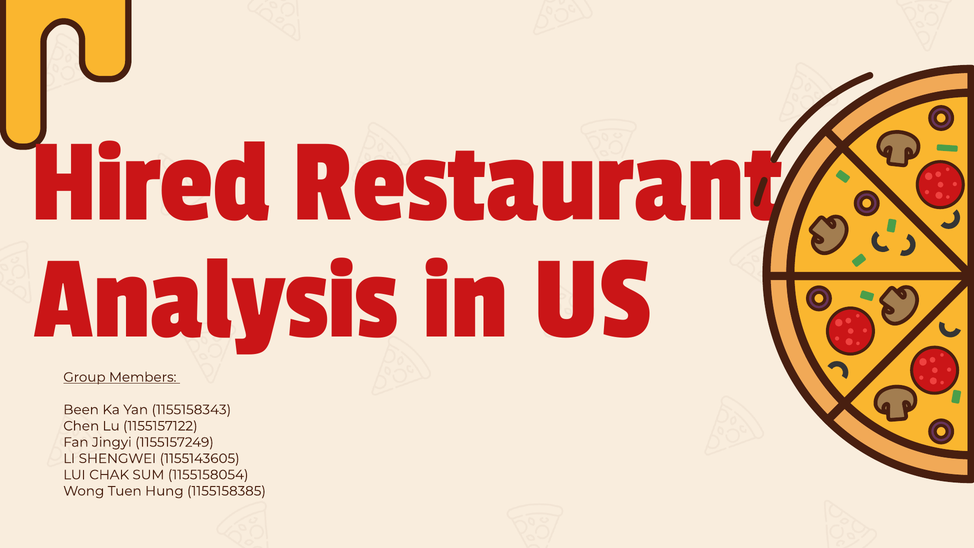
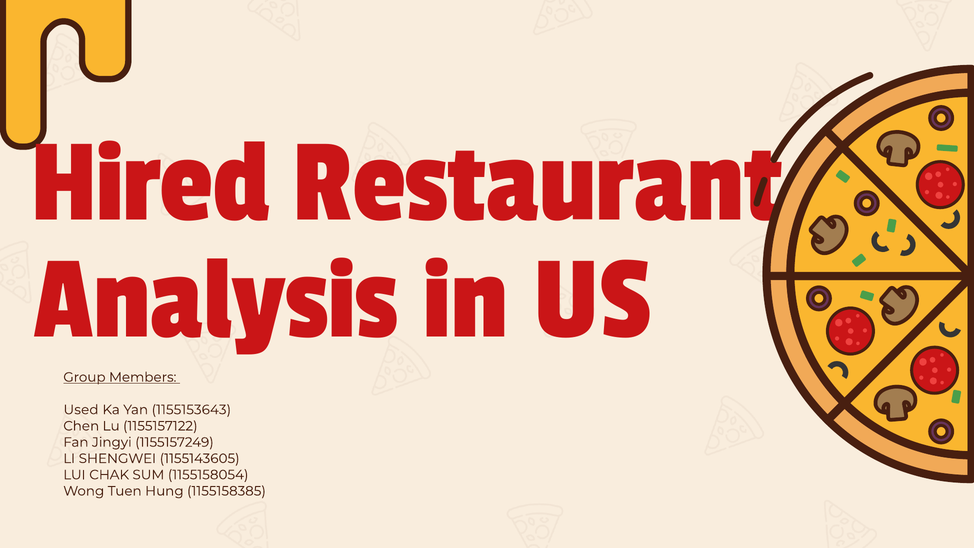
Been: Been -> Used
1155158343: 1155158343 -> 1155153643
